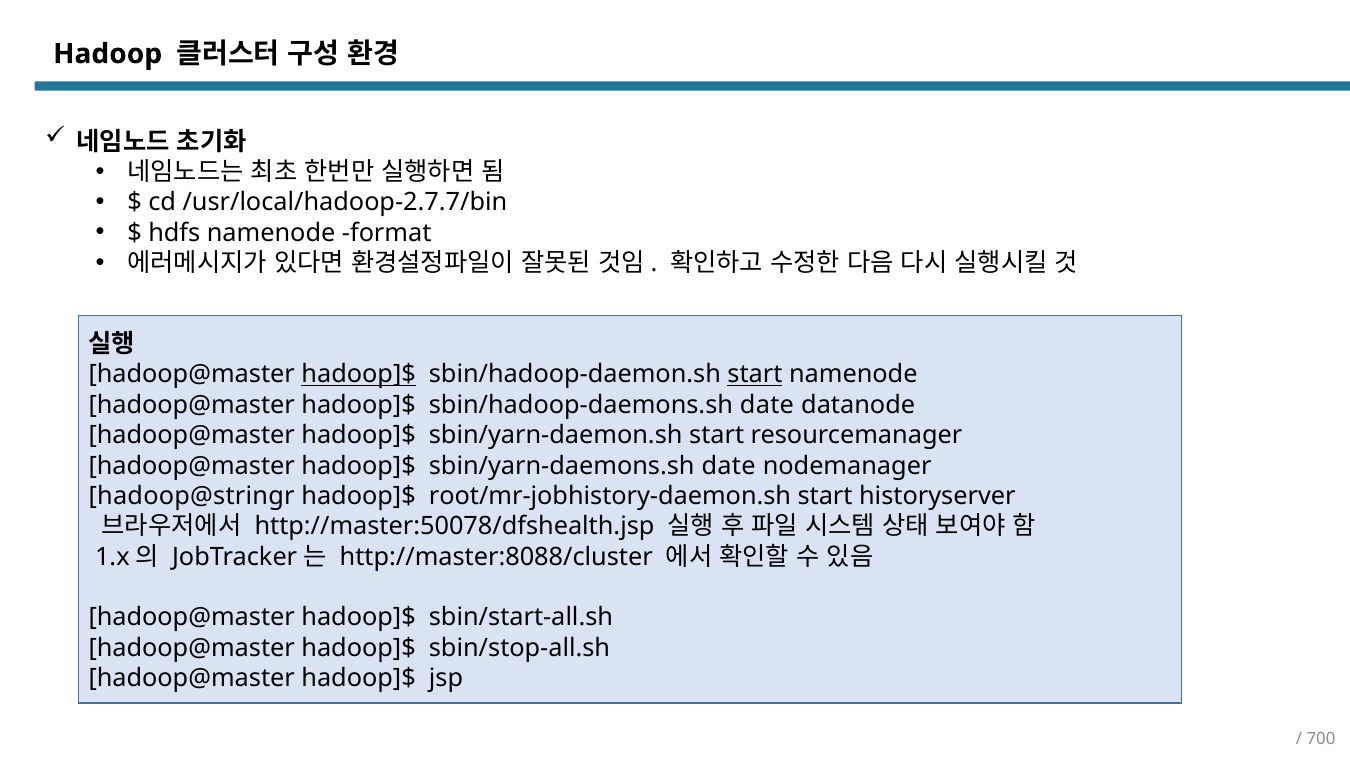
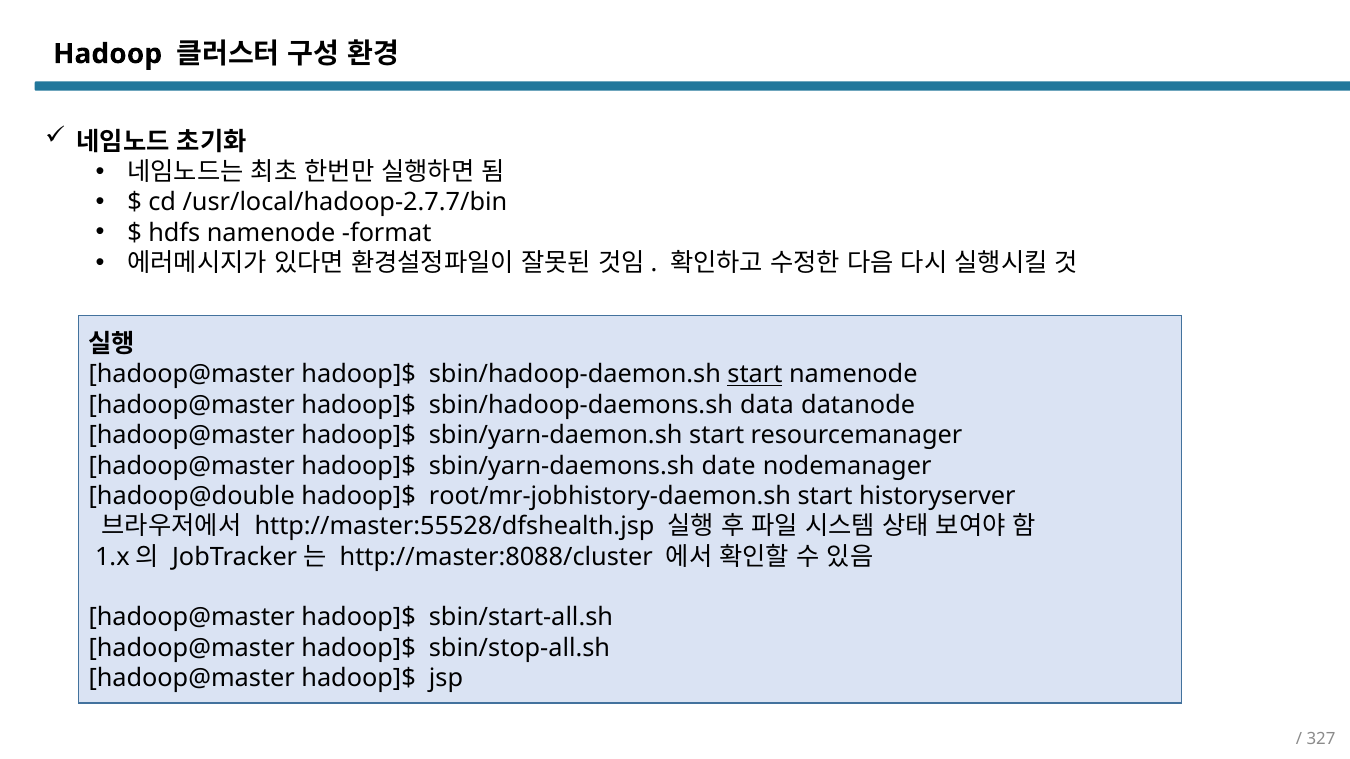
hadoop]$ at (359, 375) underline: present -> none
sbin/hadoop-daemons.sh date: date -> data
hadoop@stringr: hadoop@stringr -> hadoop@double
http://master:50078/dfshealth.jsp: http://master:50078/dfshealth.jsp -> http://master:55528/dfshealth.jsp
700: 700 -> 327
